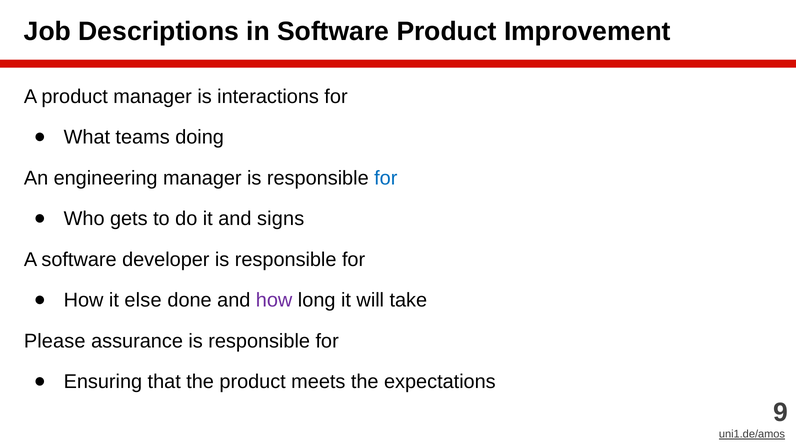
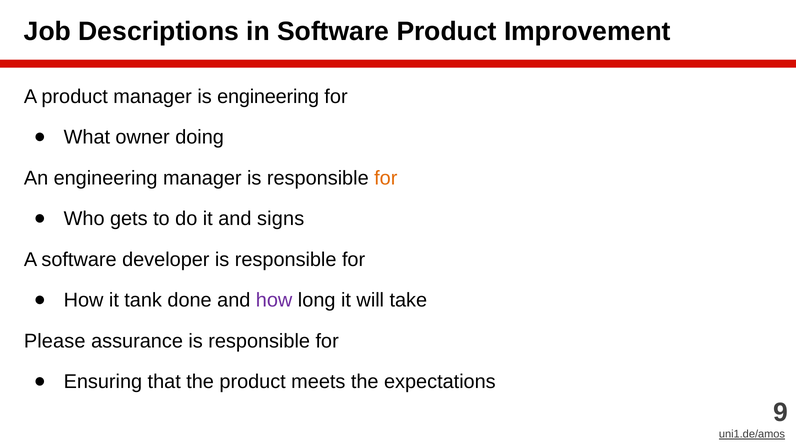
is interactions: interactions -> engineering
teams: teams -> owner
for at (386, 178) colour: blue -> orange
else: else -> tank
